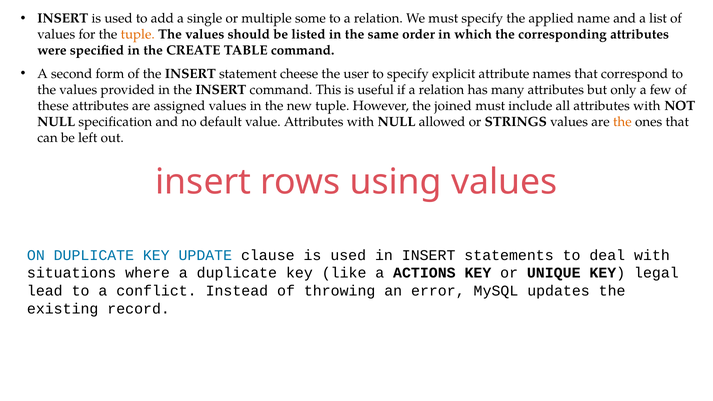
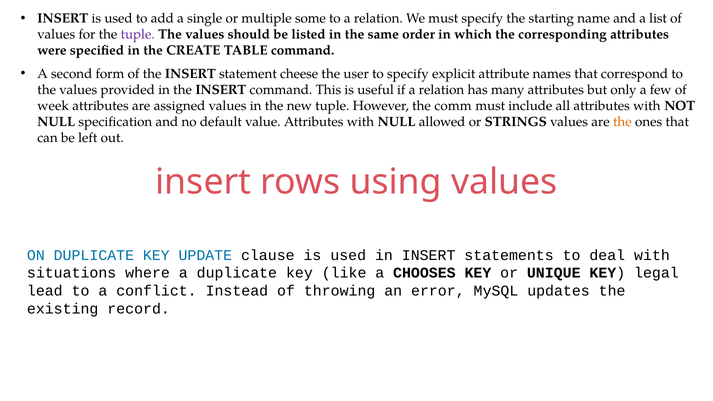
applied: applied -> starting
tuple at (138, 34) colour: orange -> purple
these: these -> week
joined: joined -> comm
ACTIONS: ACTIONS -> CHOOSES
